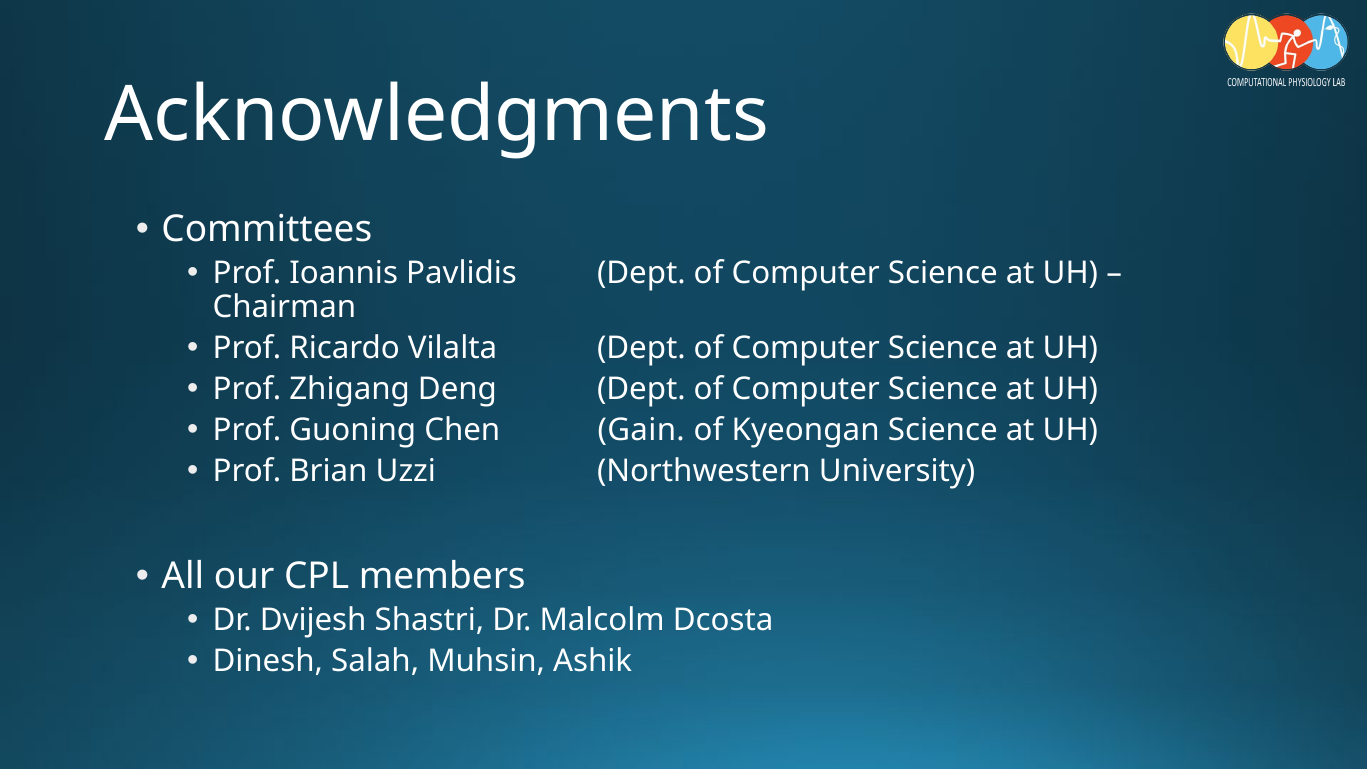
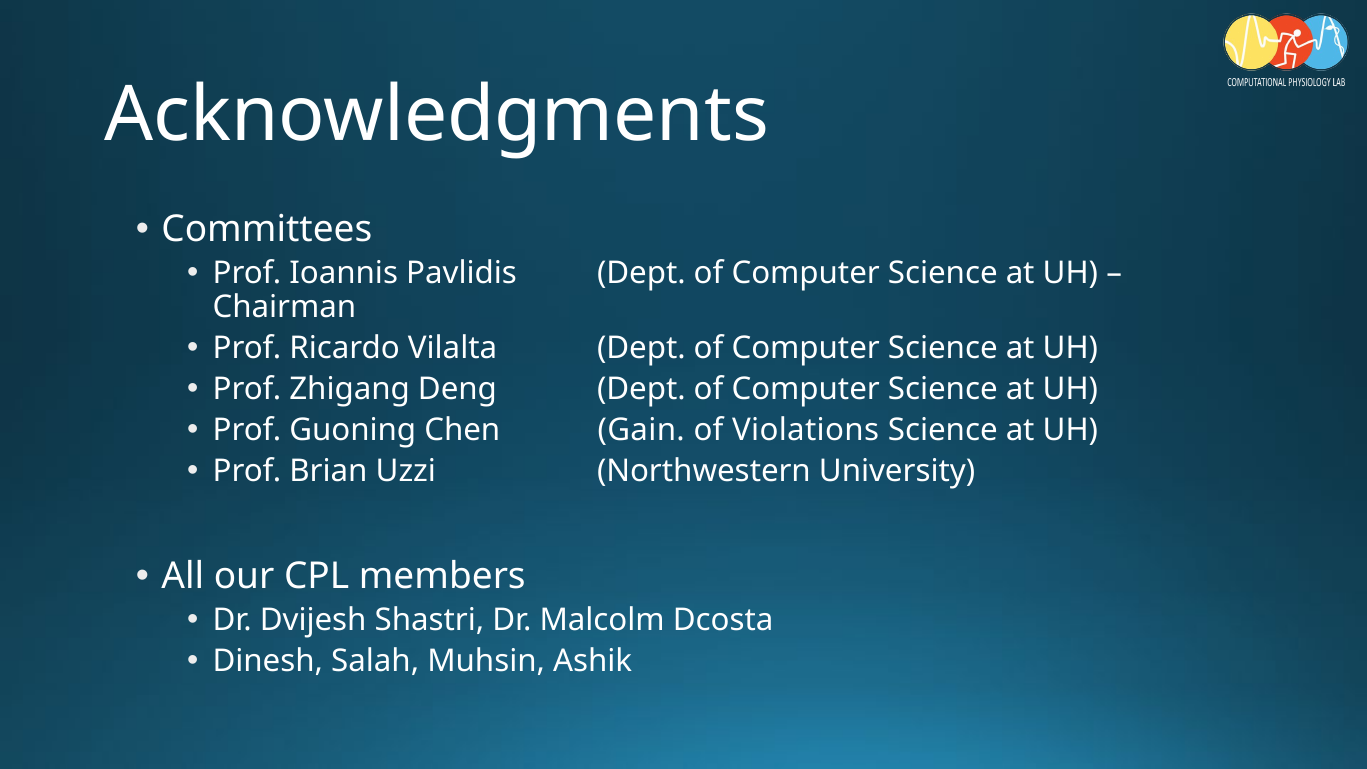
Kyeongan: Kyeongan -> Violations
